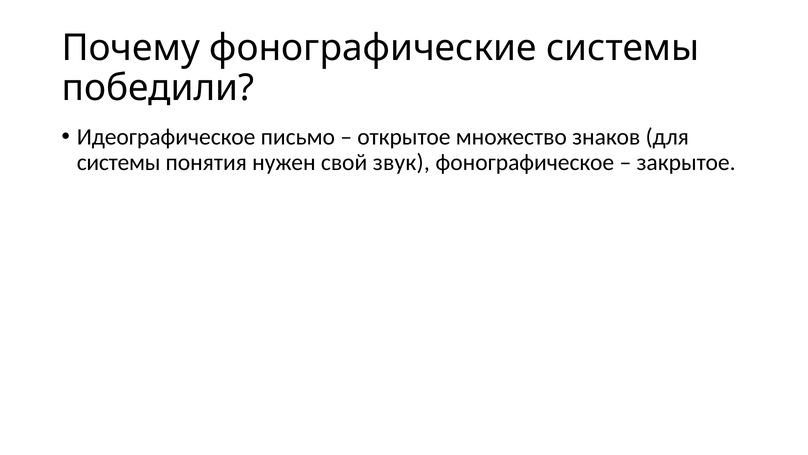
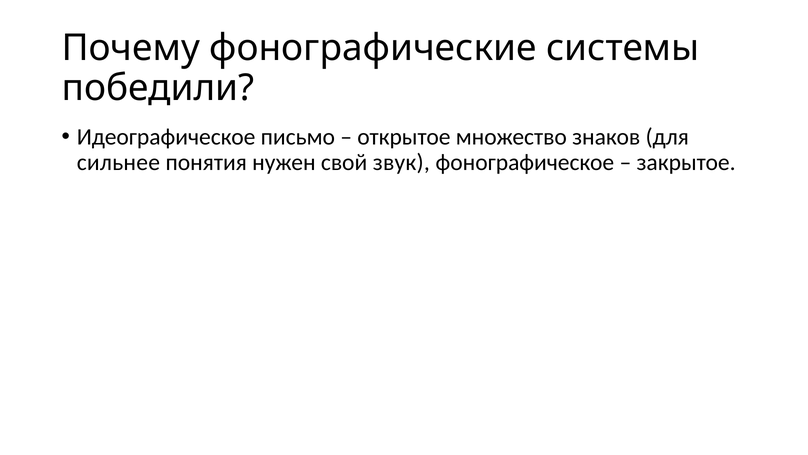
системы at (119, 162): системы -> сильнее
